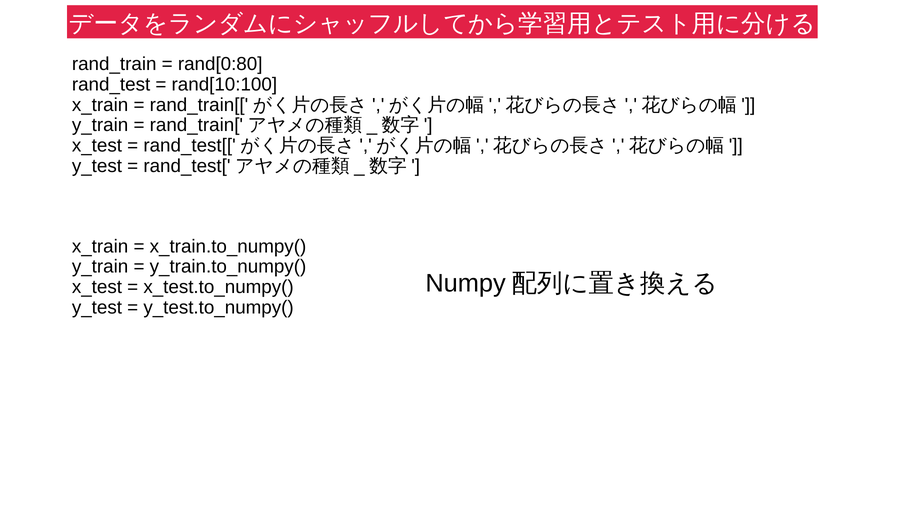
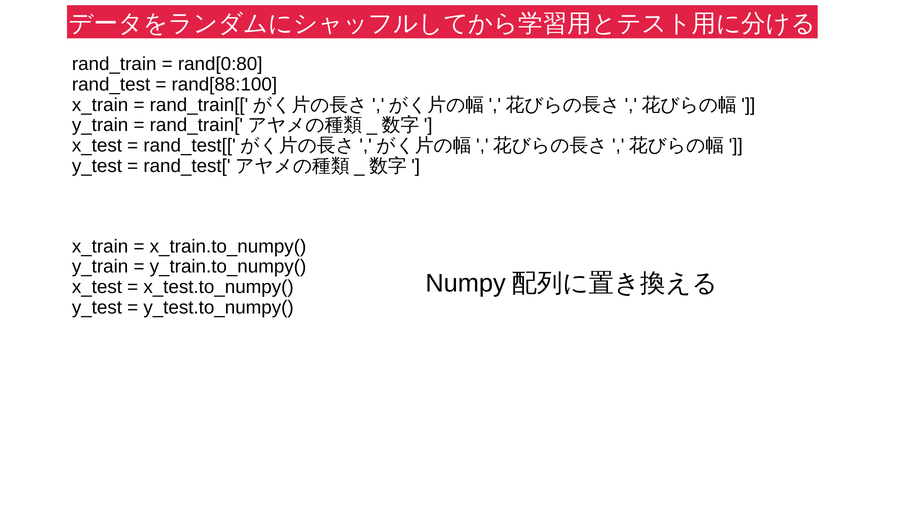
rand[10:100: rand[10:100 -> rand[88:100
